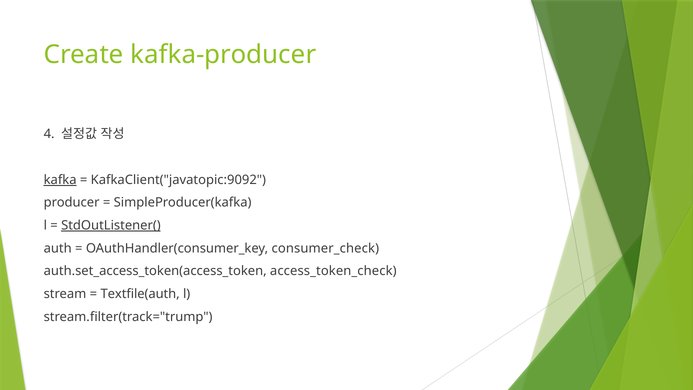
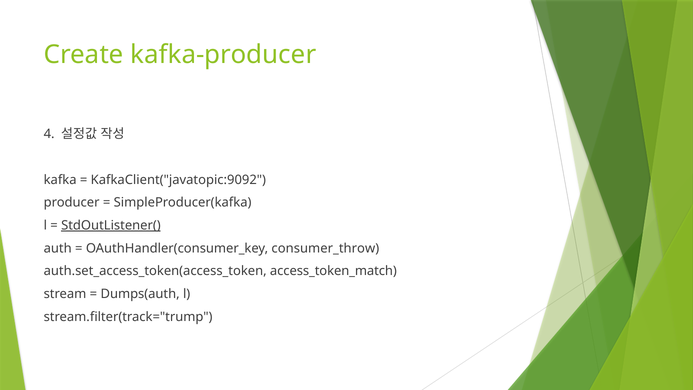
kafka underline: present -> none
consumer_check: consumer_check -> consumer_throw
access_token_check: access_token_check -> access_token_match
Textfile(auth: Textfile(auth -> Dumps(auth
